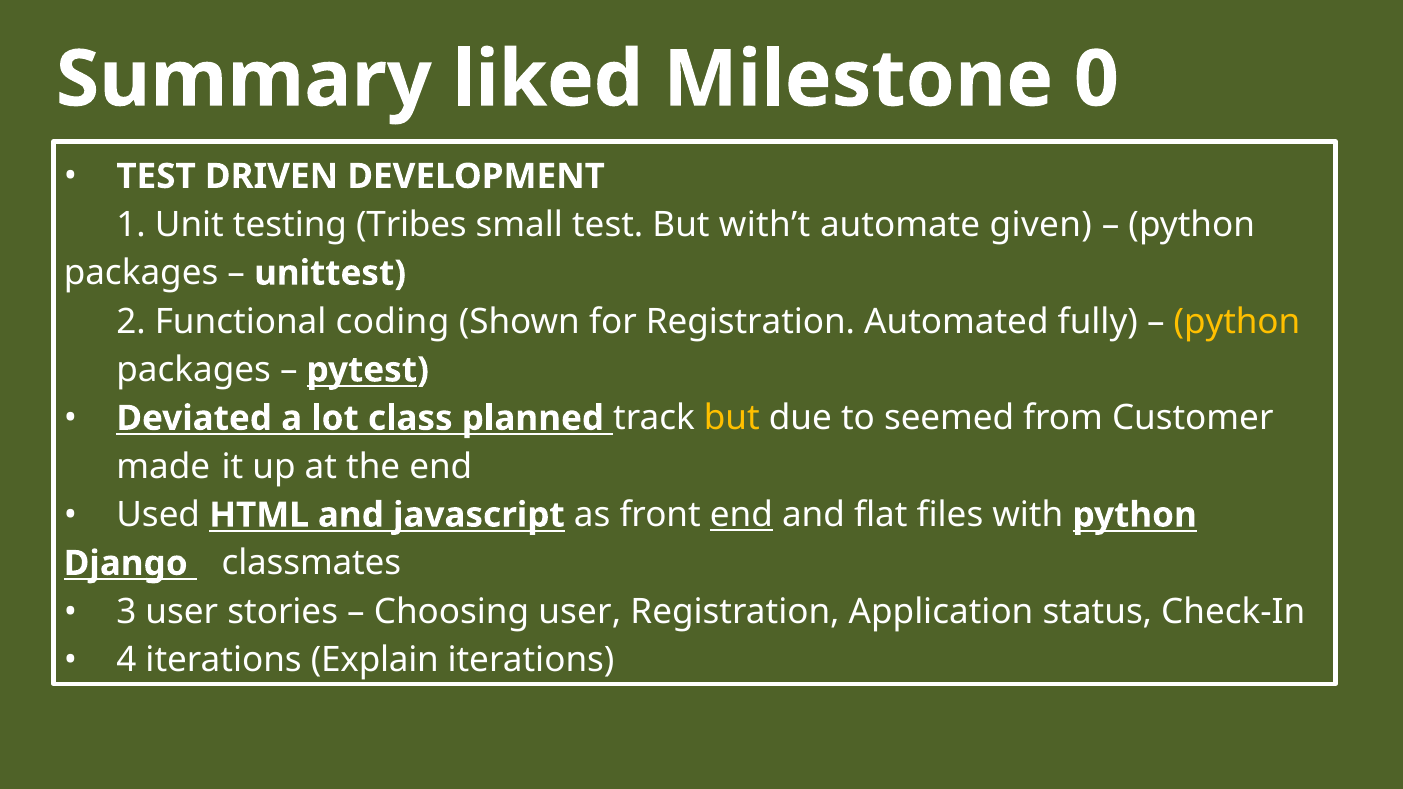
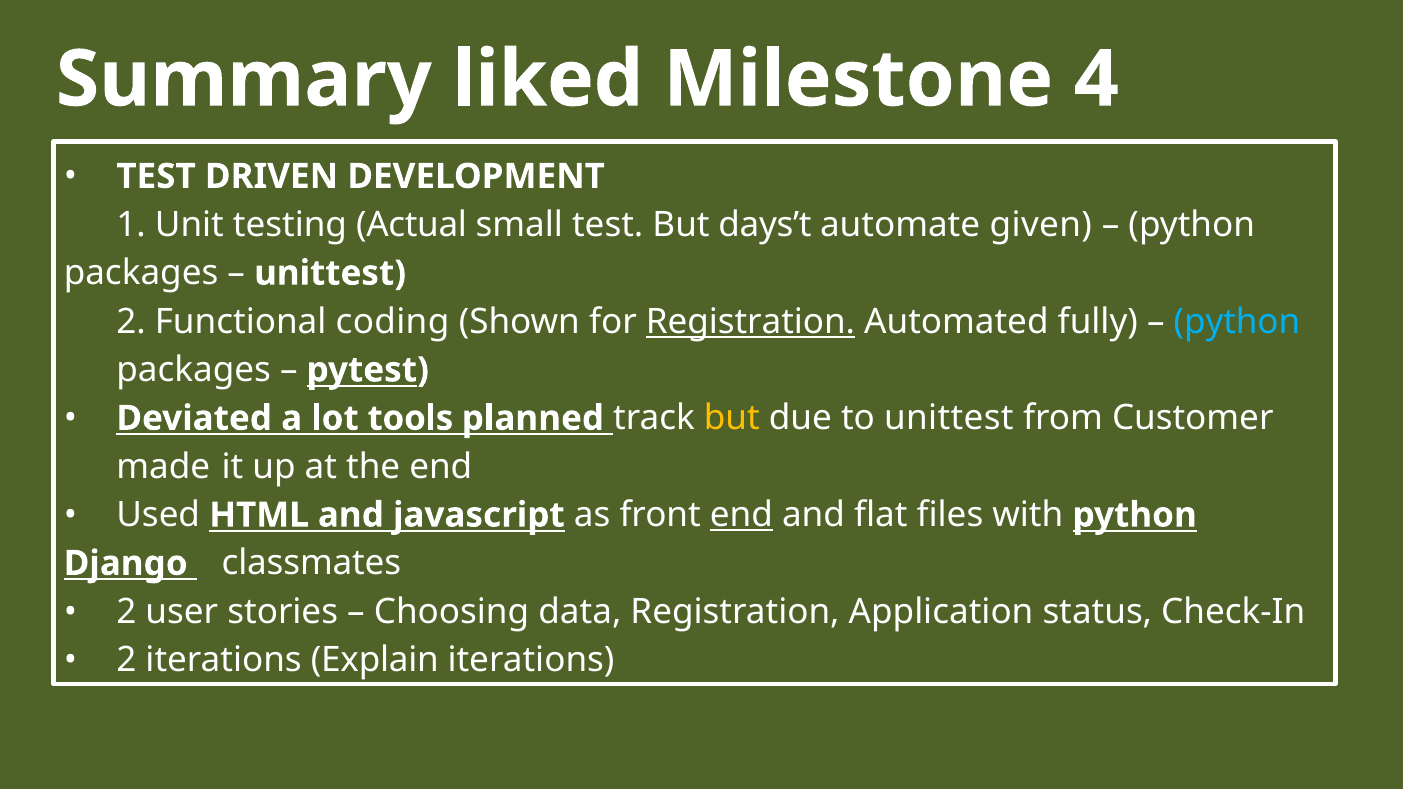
0: 0 -> 4
Tribes: Tribes -> Actual
with’t: with’t -> days’t
Registration at (750, 322) underline: none -> present
python at (1237, 322) colour: yellow -> light blue
class: class -> tools
to seemed: seemed -> unittest
3 at (126, 612): 3 -> 2
Choosing user: user -> data
4 at (126, 660): 4 -> 2
